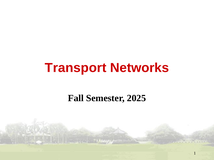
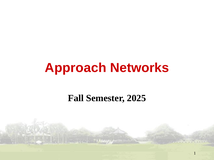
Transport: Transport -> Approach
